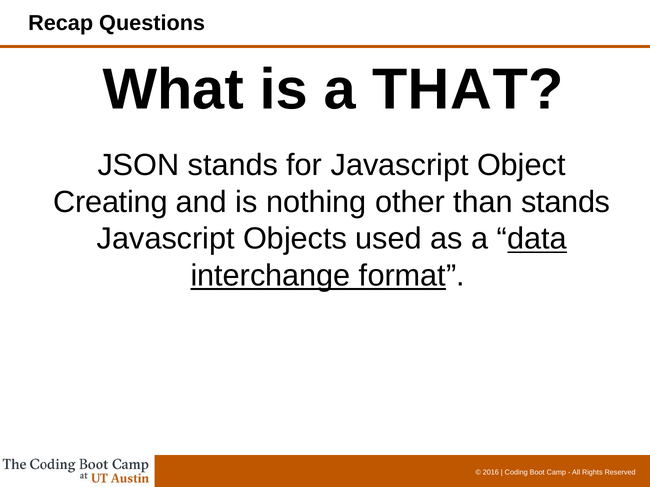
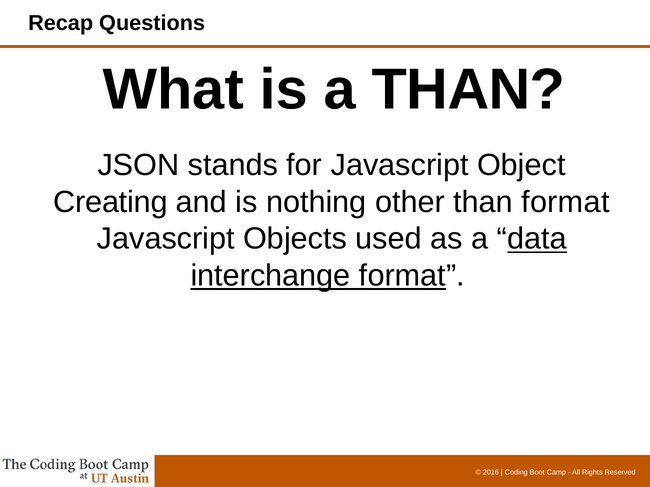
a THAT: THAT -> THAN
than stands: stands -> format
